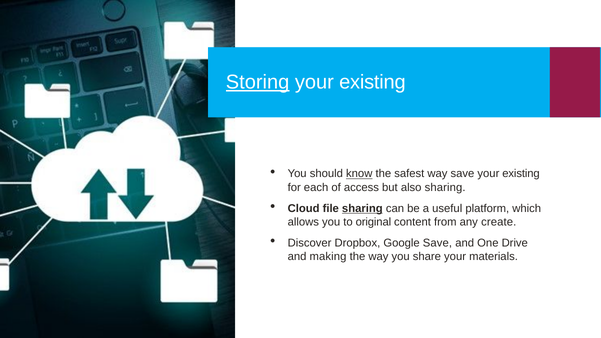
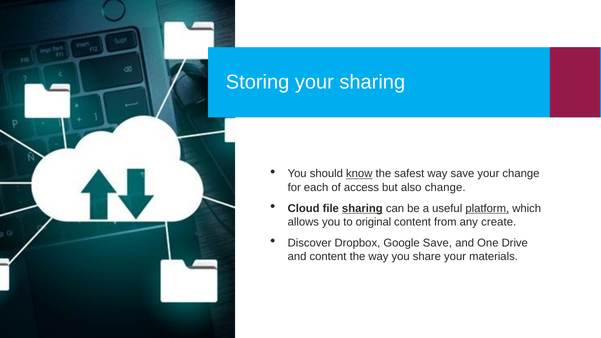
Storing underline: present -> none
existing at (372, 82): existing -> sharing
save your existing: existing -> change
also sharing: sharing -> change
platform underline: none -> present
and making: making -> content
